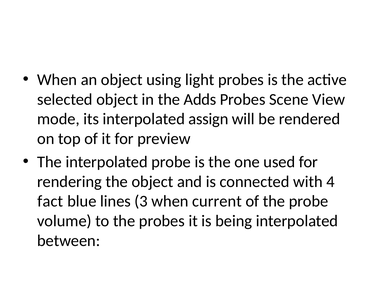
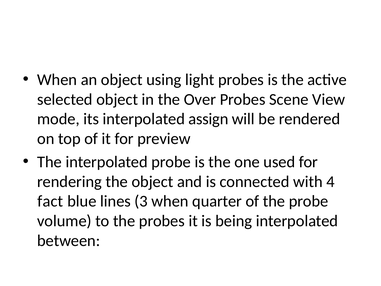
Adds: Adds -> Over
current: current -> quarter
